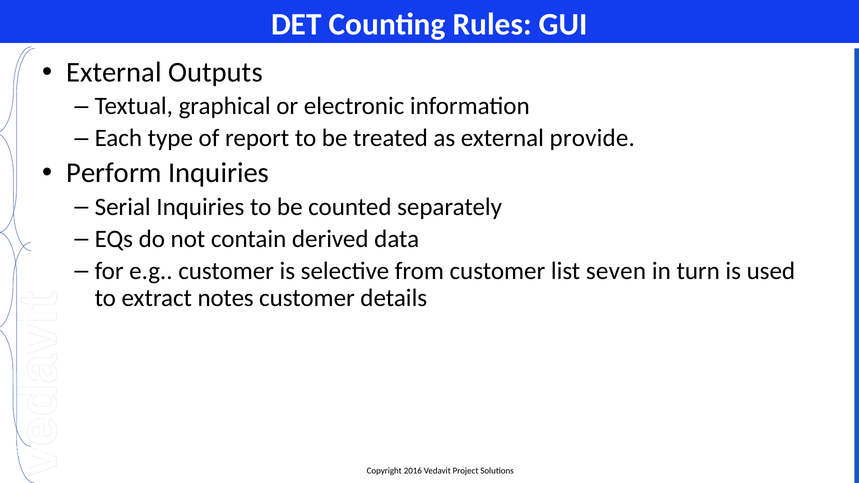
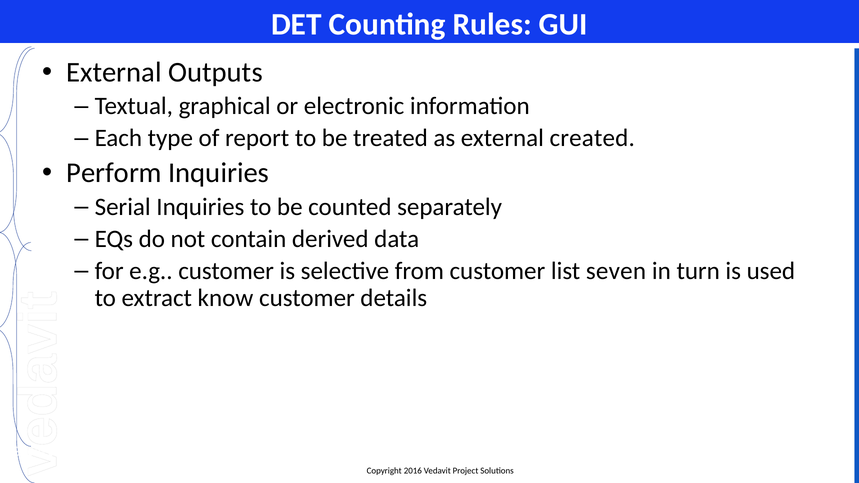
provide: provide -> created
notes: notes -> know
